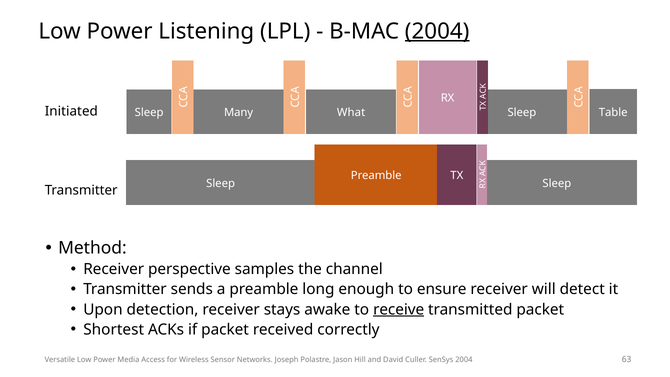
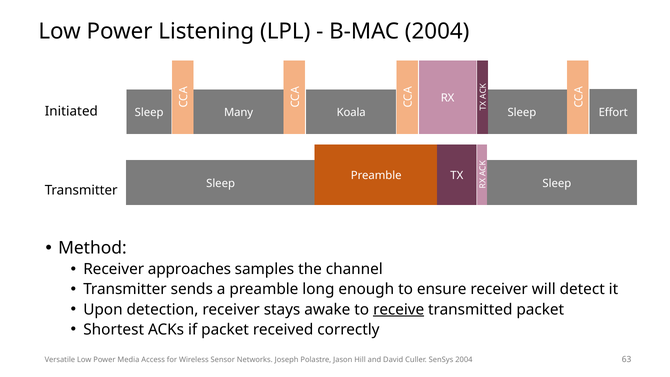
2004 at (437, 31) underline: present -> none
Table: Table -> Effort
What: What -> Koala
perspective: perspective -> approaches
